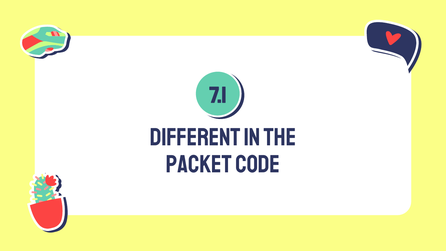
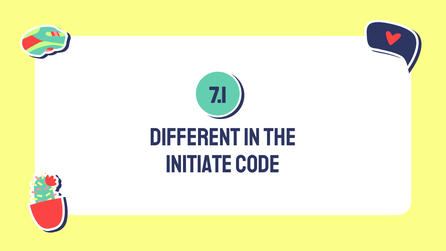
packet: packet -> initiate
